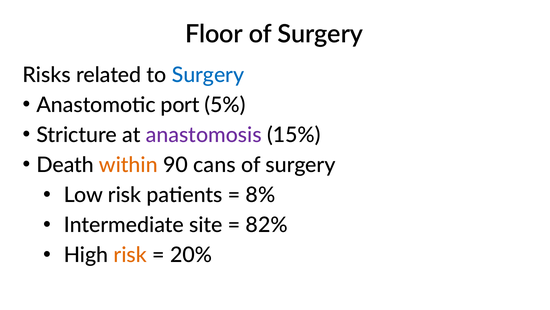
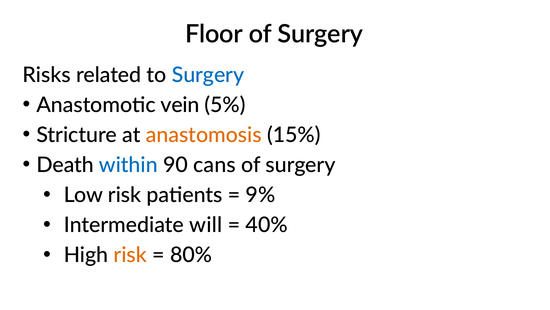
port: port -> vein
anastomosis colour: purple -> orange
within colour: orange -> blue
8%: 8% -> 9%
site: site -> will
82%: 82% -> 40%
20%: 20% -> 80%
